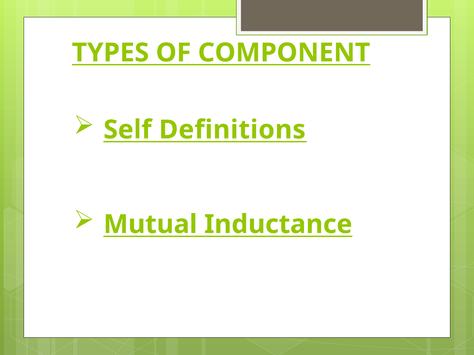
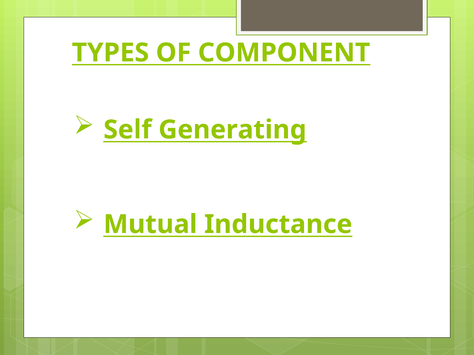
Definitions: Definitions -> Generating
